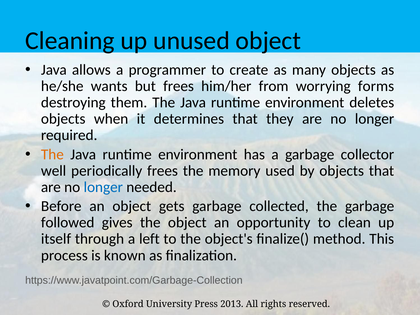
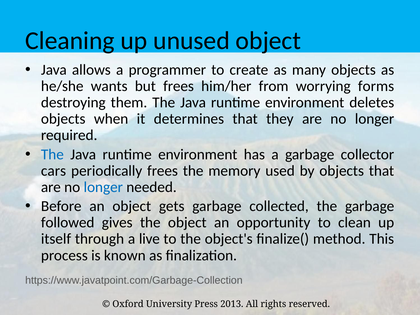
The at (52, 154) colour: orange -> blue
well: well -> cars
left: left -> live
